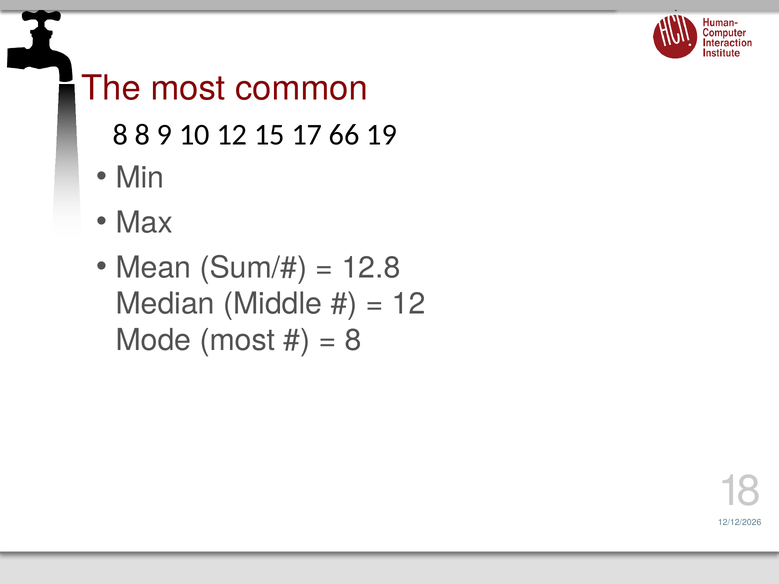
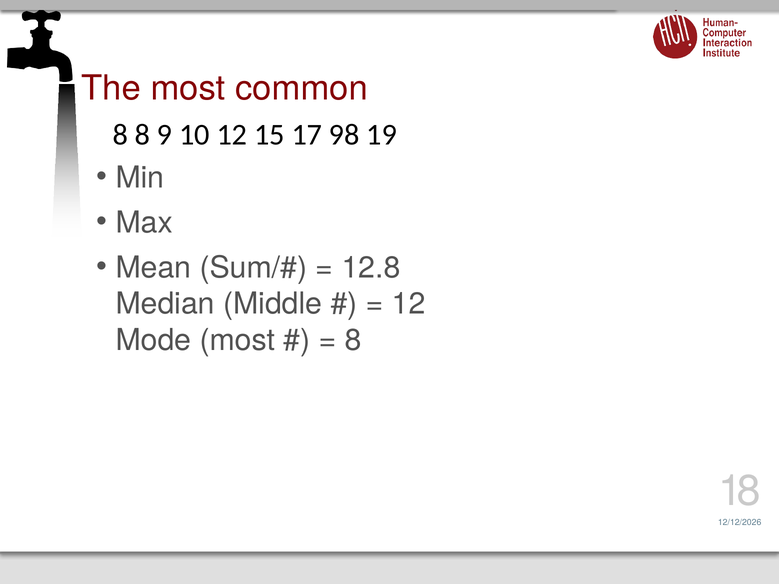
66: 66 -> 98
